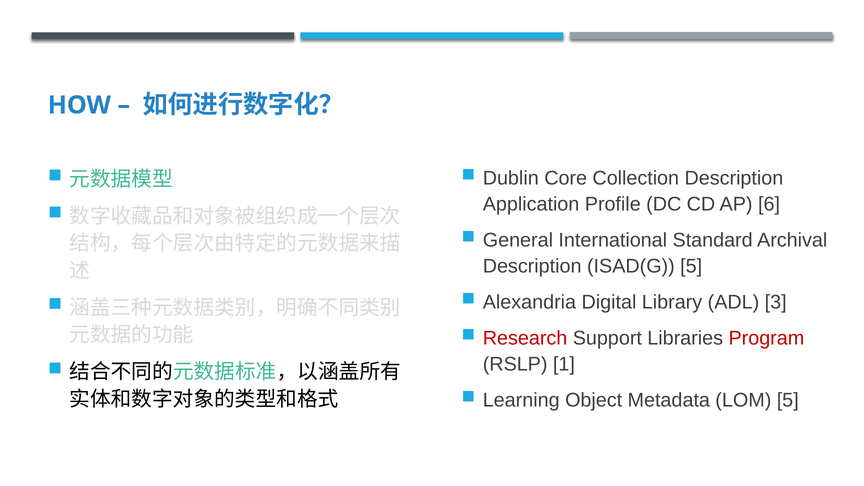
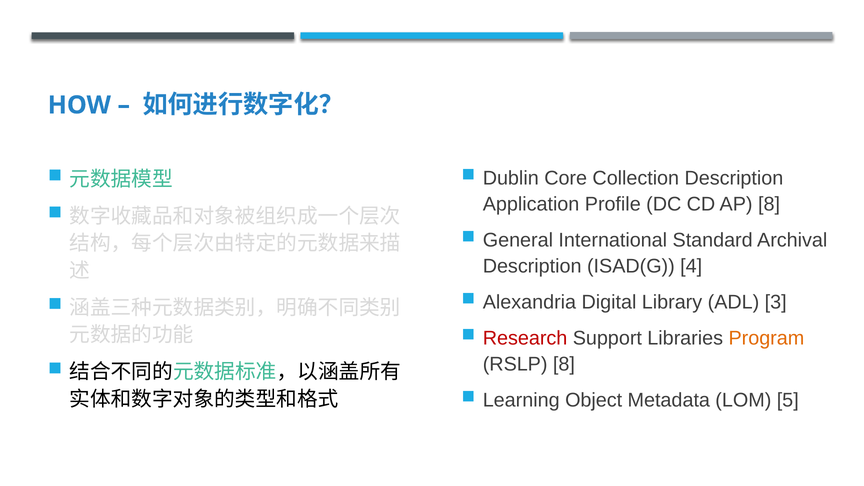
AP 6: 6 -> 8
ISAD(G 5: 5 -> 4
Program colour: red -> orange
RSLP 1: 1 -> 8
